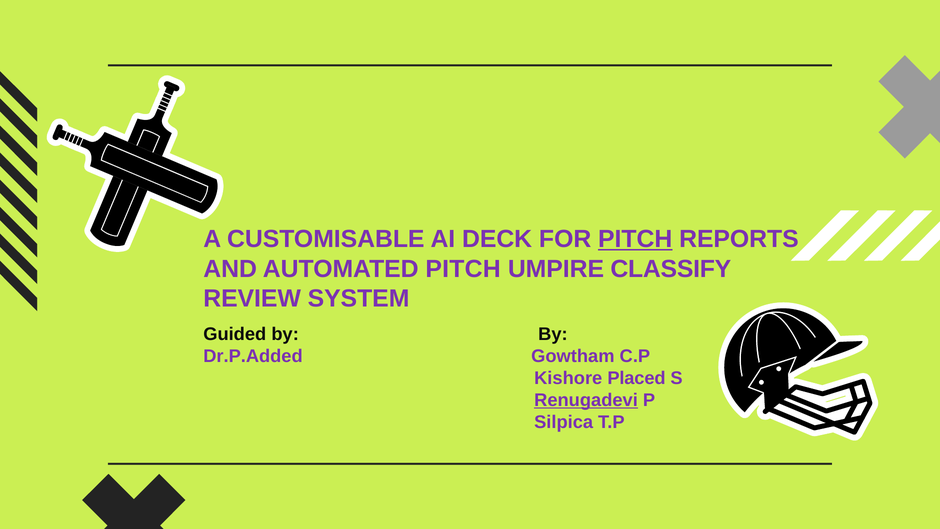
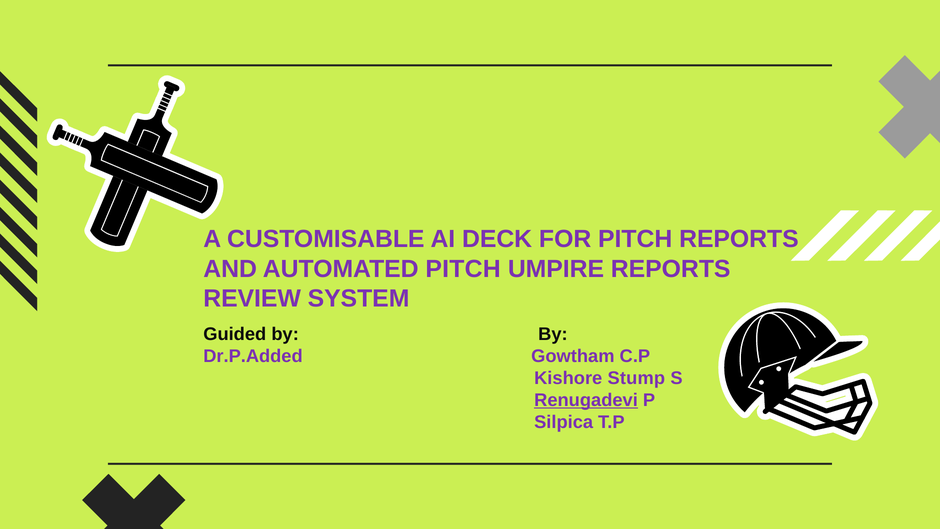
PITCH at (635, 239) underline: present -> none
UMPIRE CLASSIFY: CLASSIFY -> REPORTS
Placed: Placed -> Stump
